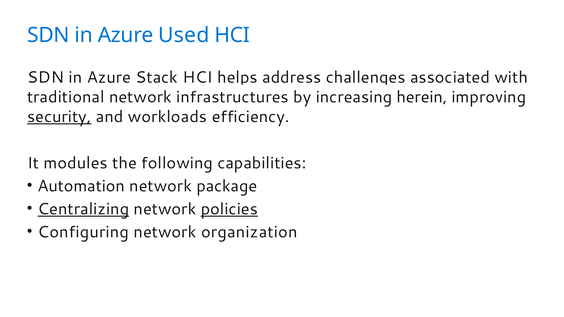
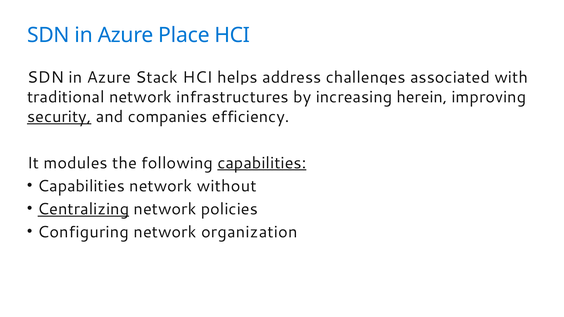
Used: Used -> Place
workloads: workloads -> companies
capabilities at (262, 163) underline: none -> present
Automation at (81, 186): Automation -> Capabilities
package: package -> without
policies underline: present -> none
